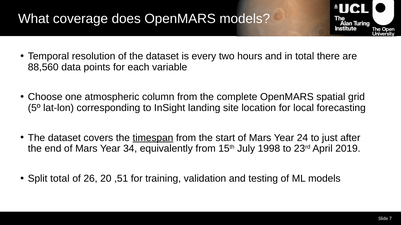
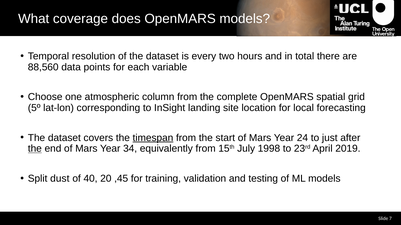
the at (35, 149) underline: none -> present
Split total: total -> dust
26: 26 -> 40
,51: ,51 -> ,45
